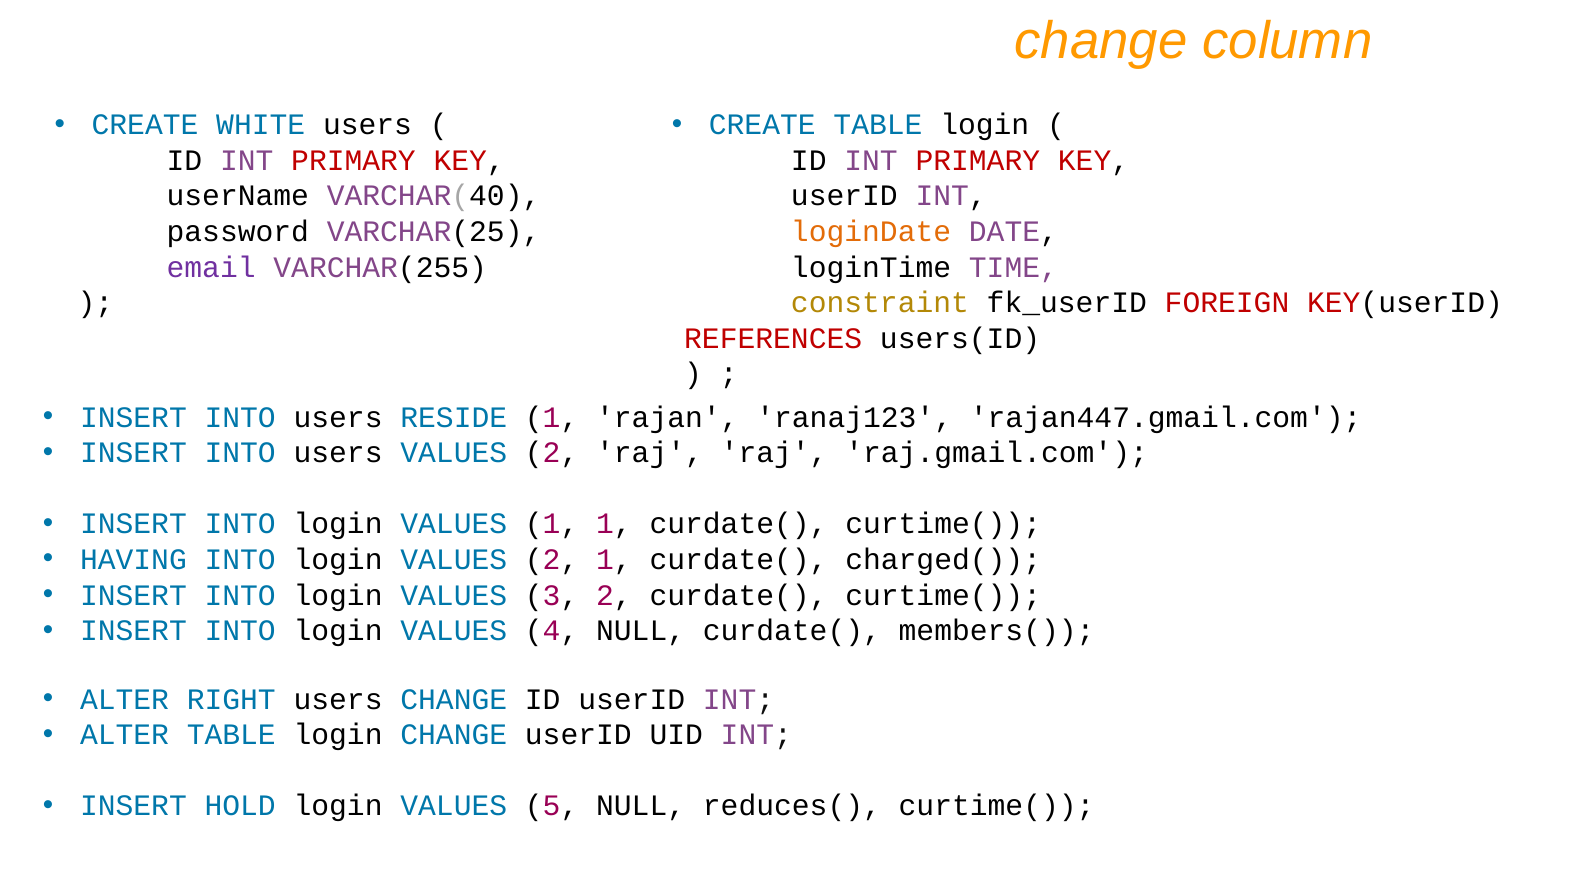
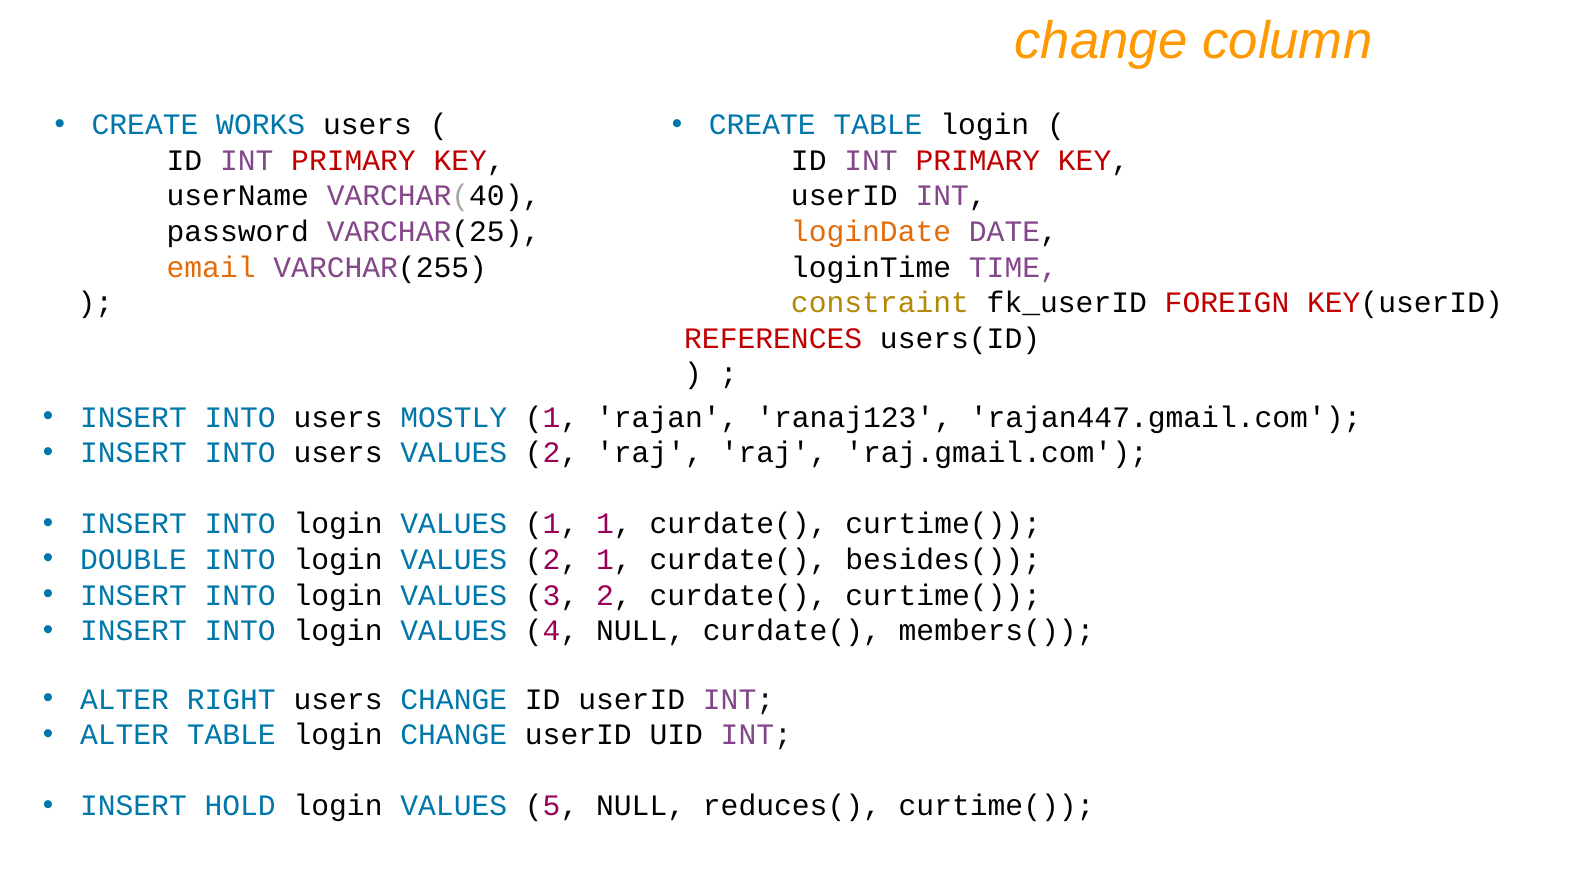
WHITE: WHITE -> WORKS
email colour: purple -> orange
RESIDE: RESIDE -> MOSTLY
HAVING: HAVING -> DOUBLE
charged(: charged( -> besides(
